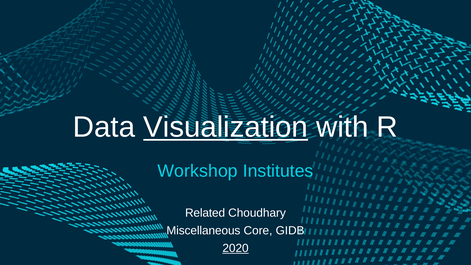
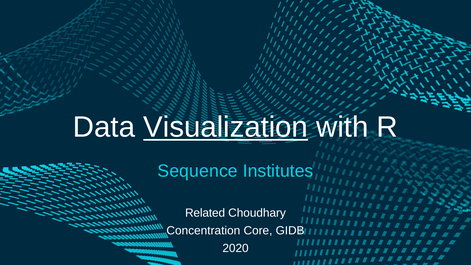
Workshop: Workshop -> Sequence
Miscellaneous: Miscellaneous -> Concentration
2020 underline: present -> none
